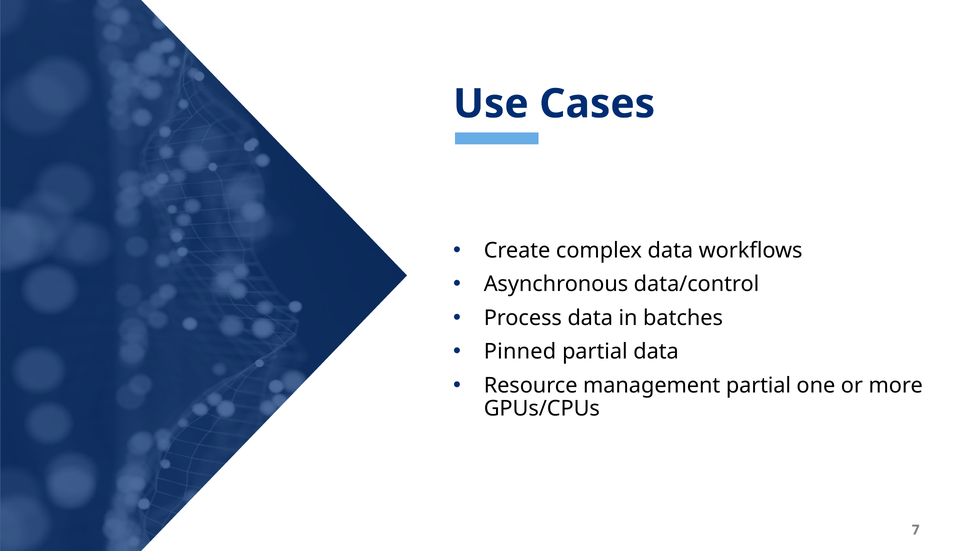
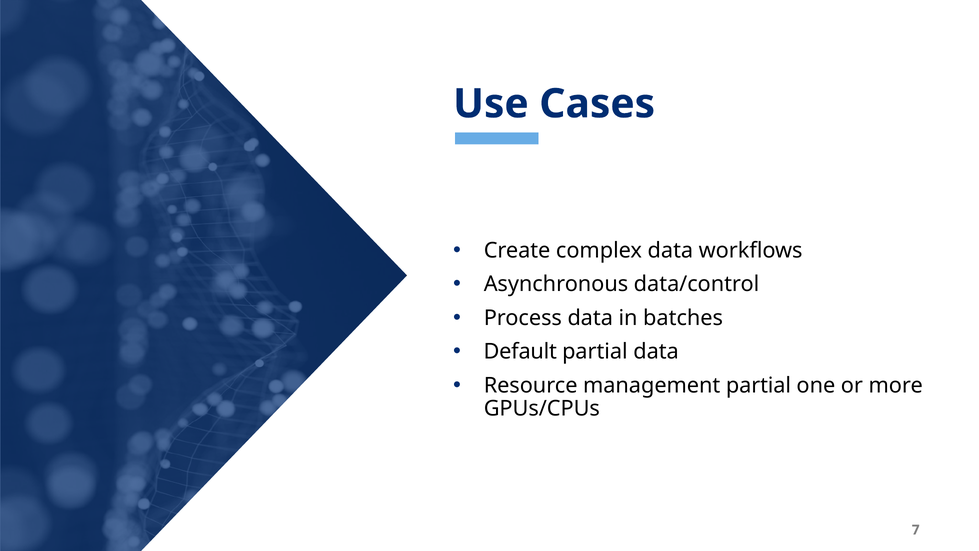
Pinned: Pinned -> Default
